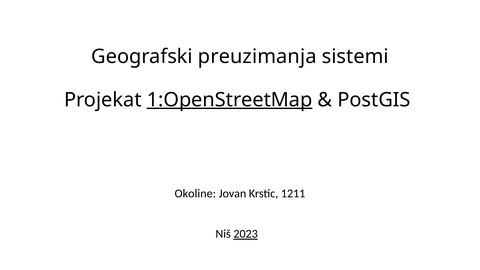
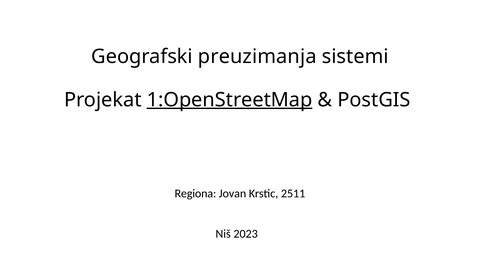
Okoline: Okoline -> Regiona
1211: 1211 -> 2511
2023 underline: present -> none
